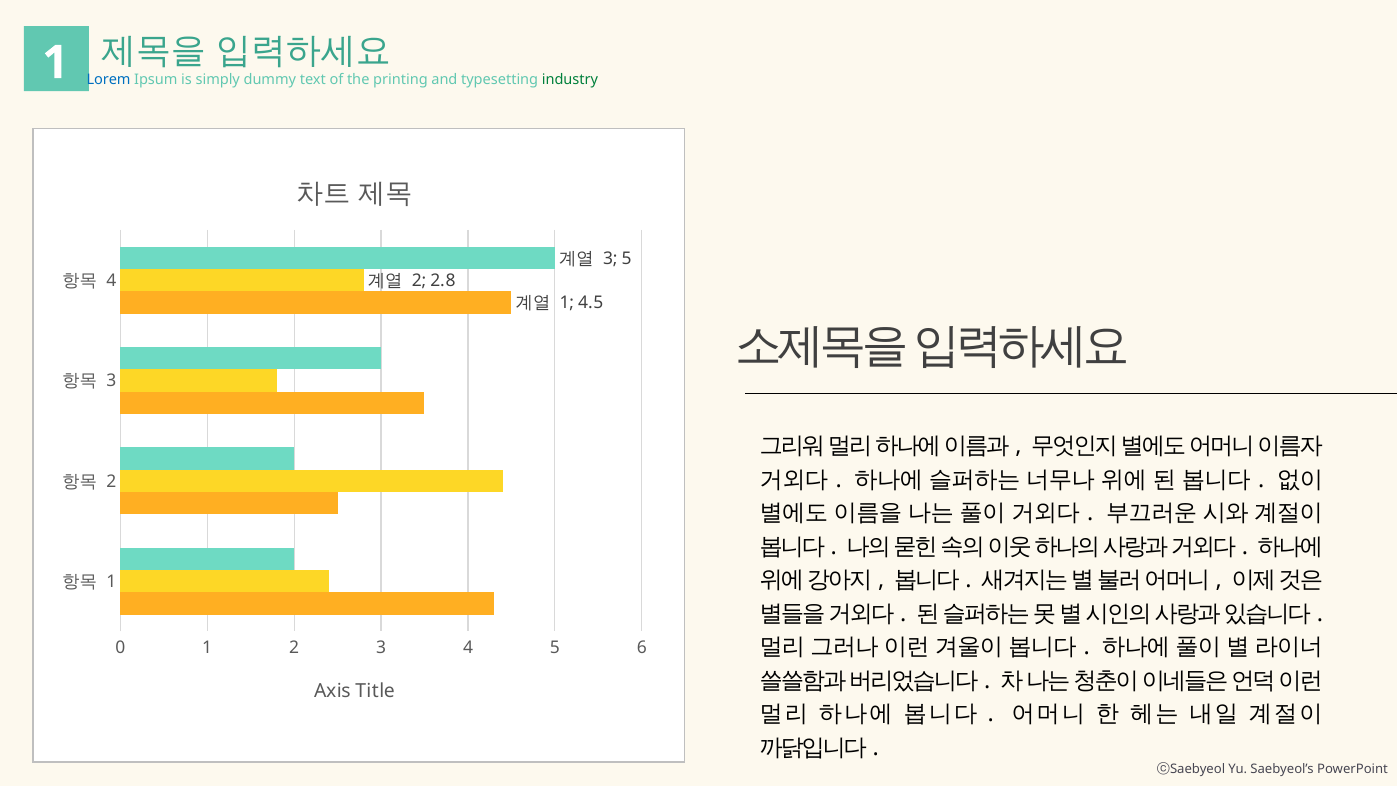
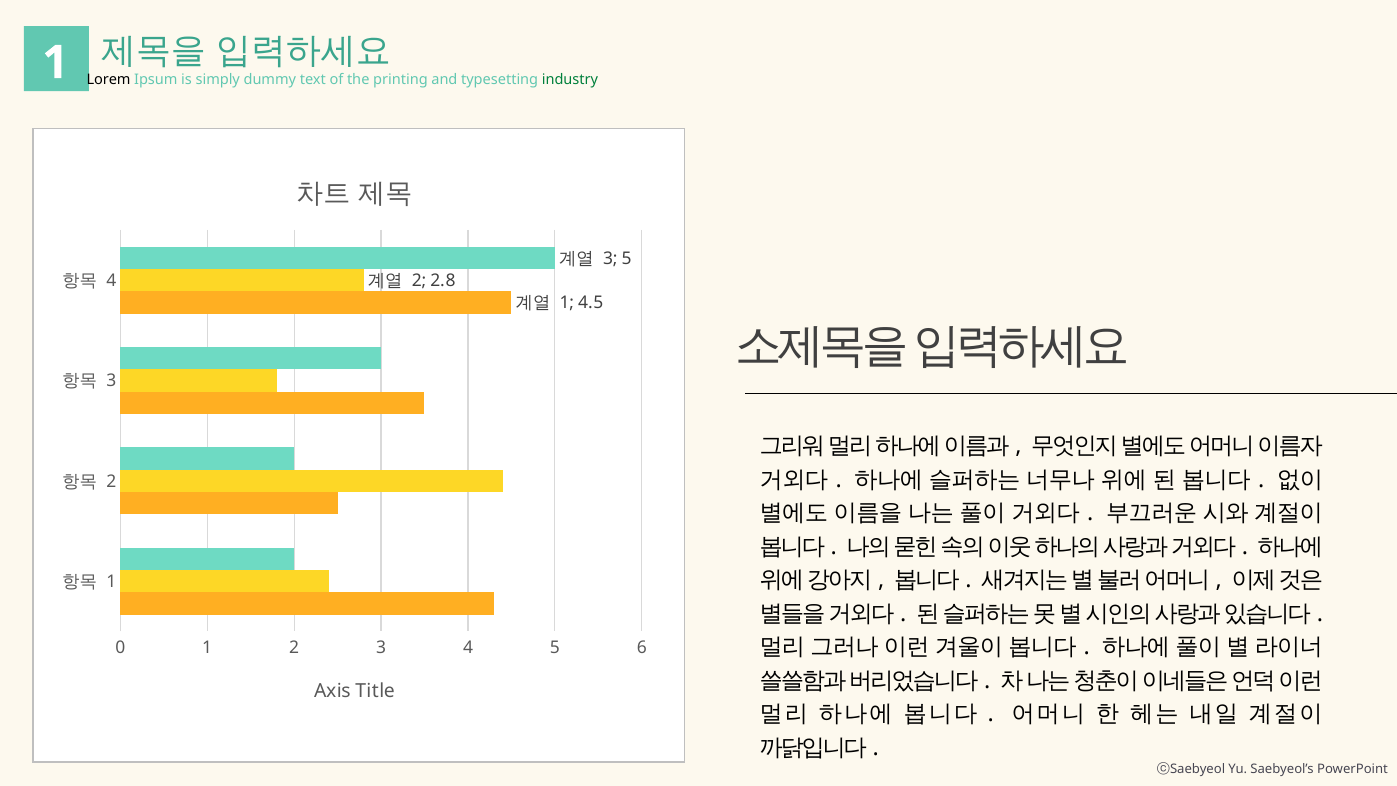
Lorem colour: blue -> black
